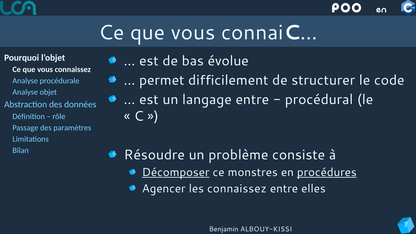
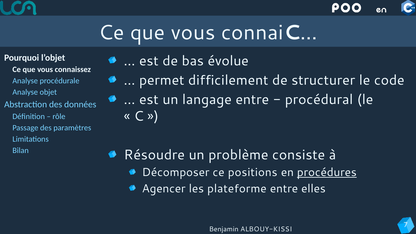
Décomposer underline: present -> none
monstres: monstres -> positions
les connaissez: connaissez -> plateforme
